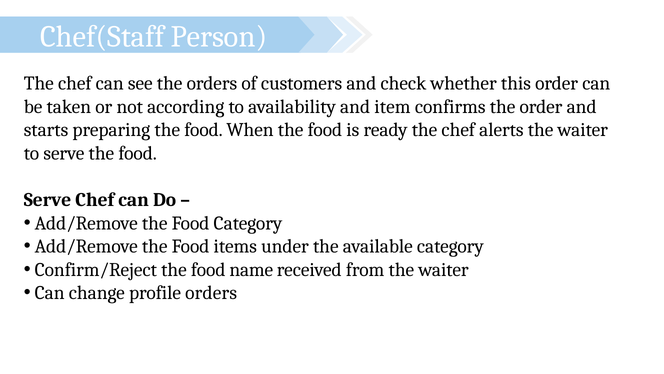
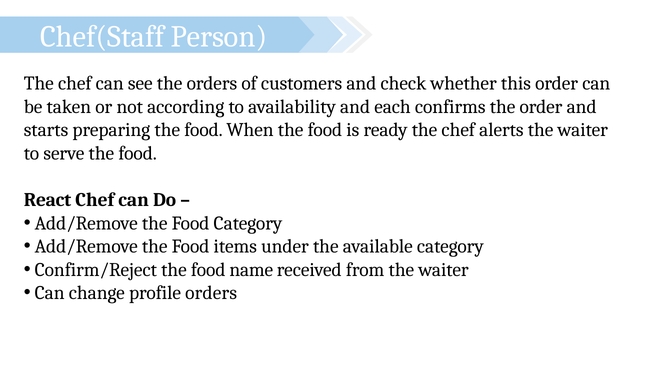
item: item -> each
Serve at (48, 200): Serve -> React
